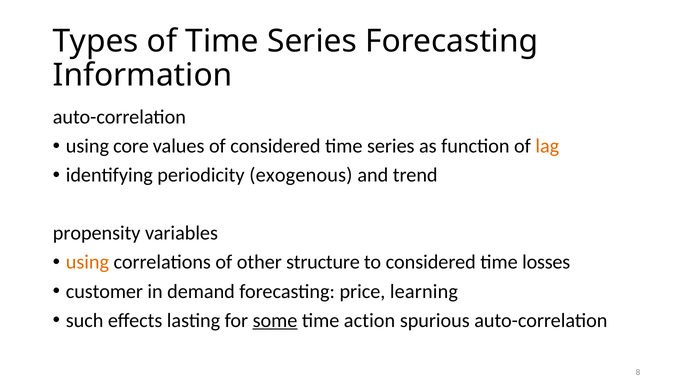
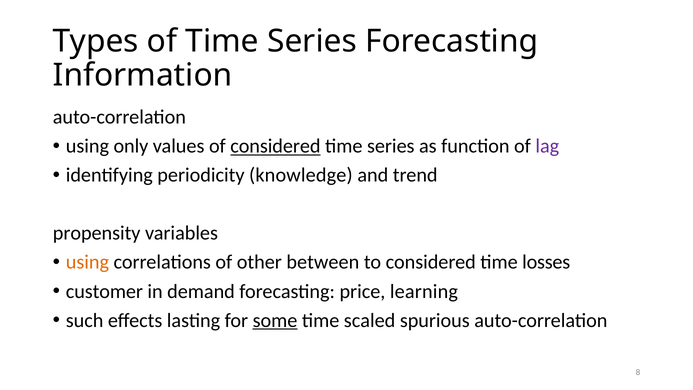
core: core -> only
considered at (275, 146) underline: none -> present
lag colour: orange -> purple
exogenous: exogenous -> knowledge
structure: structure -> between
action: action -> scaled
